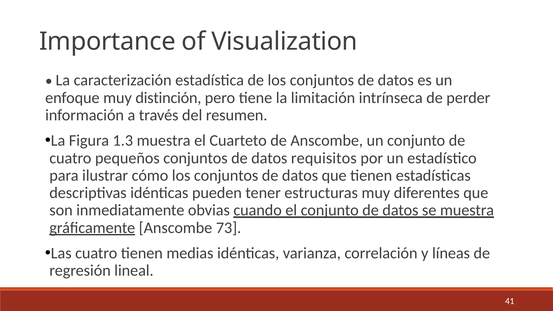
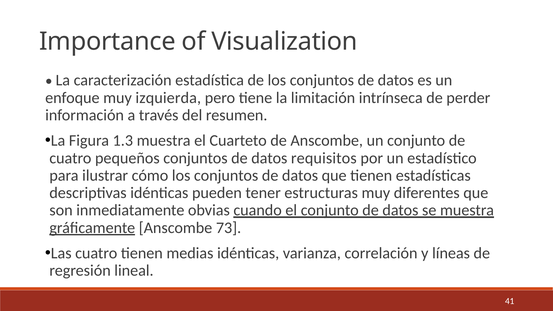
distinción: distinción -> izquierda
